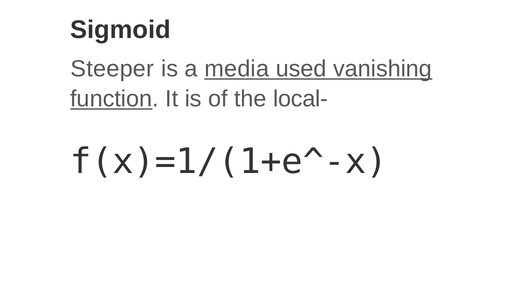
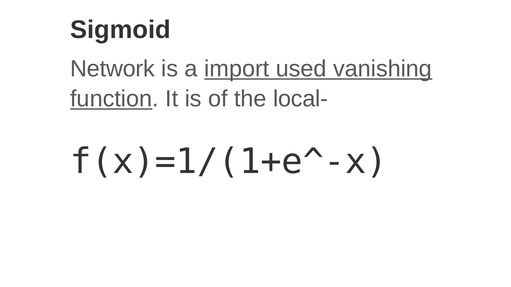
Steeper: Steeper -> Network
media: media -> import
